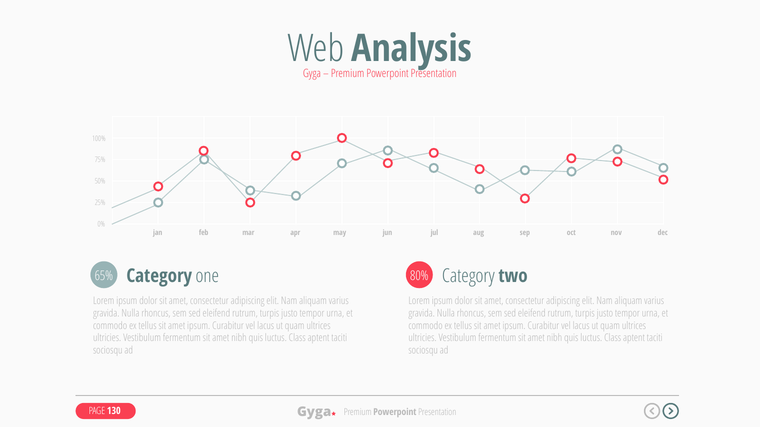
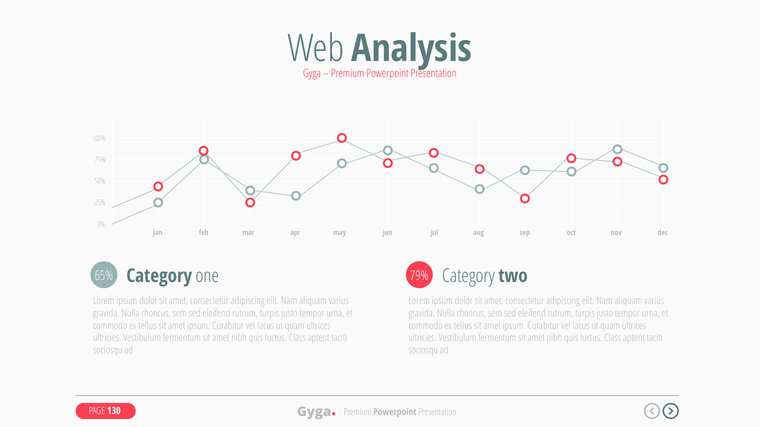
80%: 80% -> 79%
